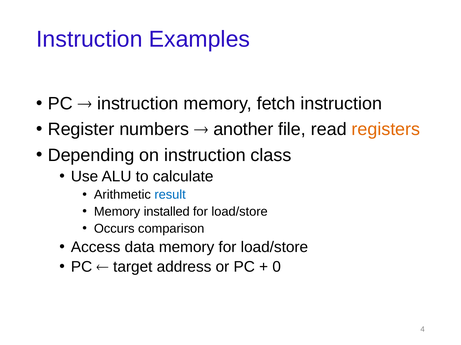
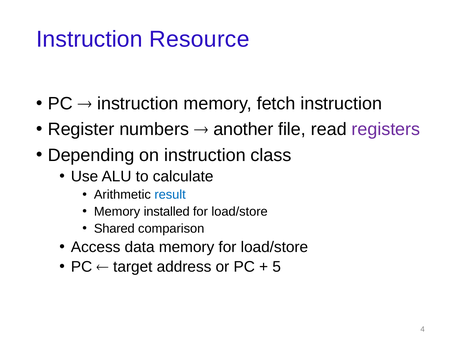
Examples: Examples -> Resource
registers colour: orange -> purple
Occurs: Occurs -> Shared
0: 0 -> 5
